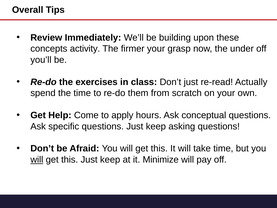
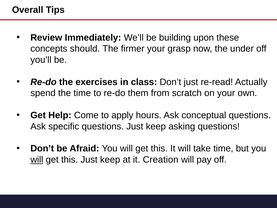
activity: activity -> should
Minimize: Minimize -> Creation
